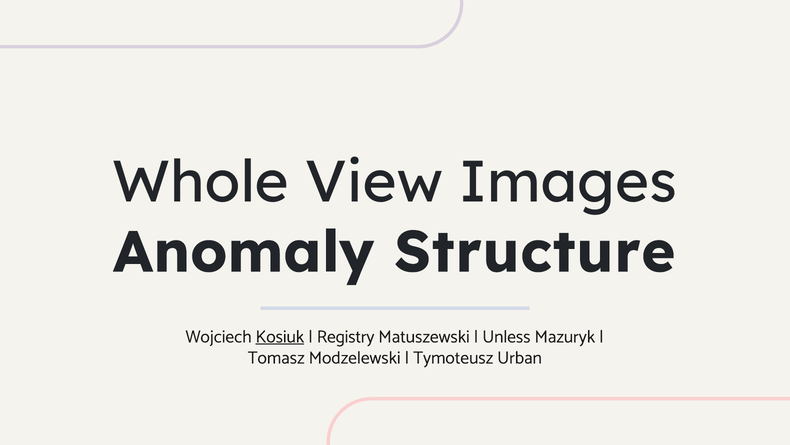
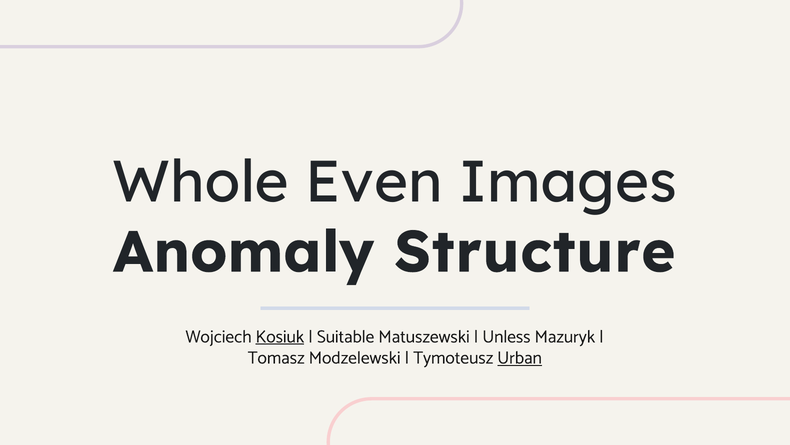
View: View -> Even
Registry: Registry -> Suitable
Urban underline: none -> present
